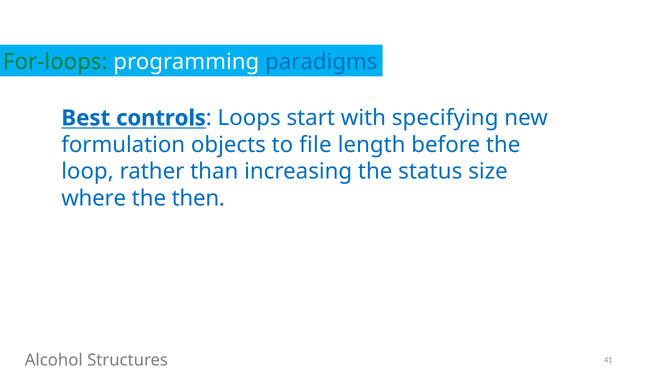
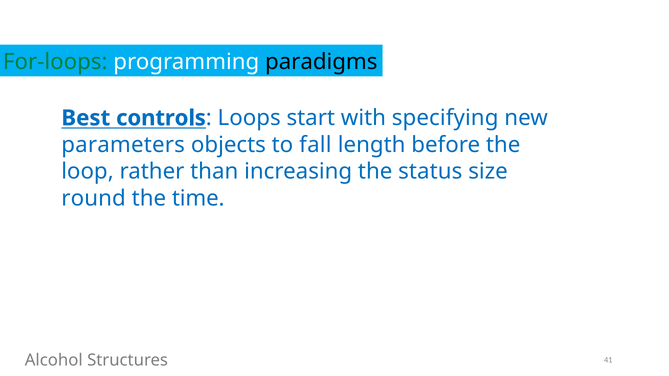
paradigms colour: blue -> black
formulation: formulation -> parameters
file: file -> fall
where: where -> round
then: then -> time
